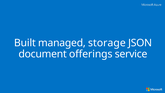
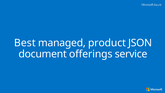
Built: Built -> Best
storage: storage -> product
